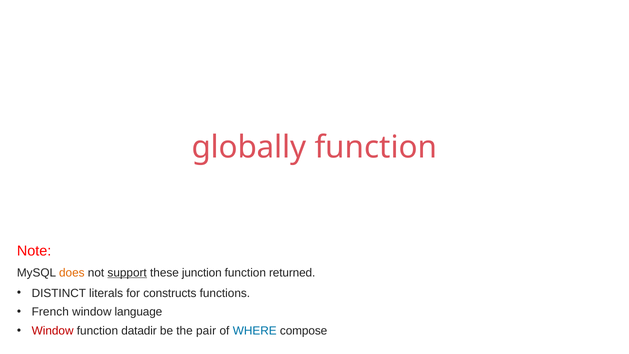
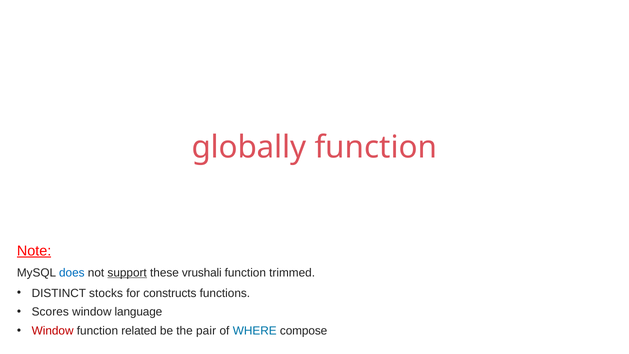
Note underline: none -> present
does colour: orange -> blue
junction: junction -> vrushali
returned: returned -> trimmed
literals: literals -> stocks
French: French -> Scores
datadir: datadir -> related
